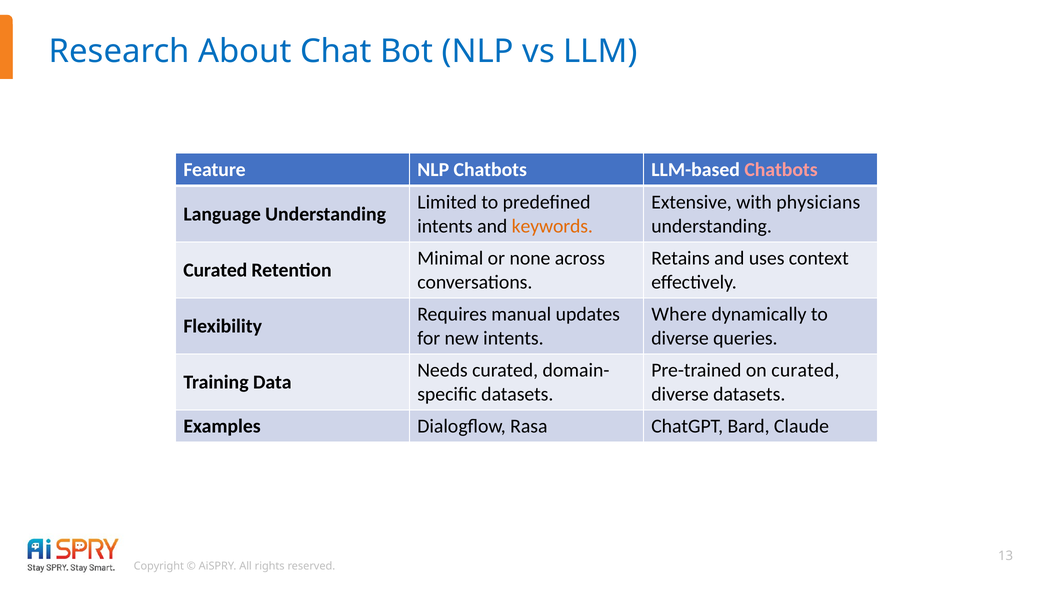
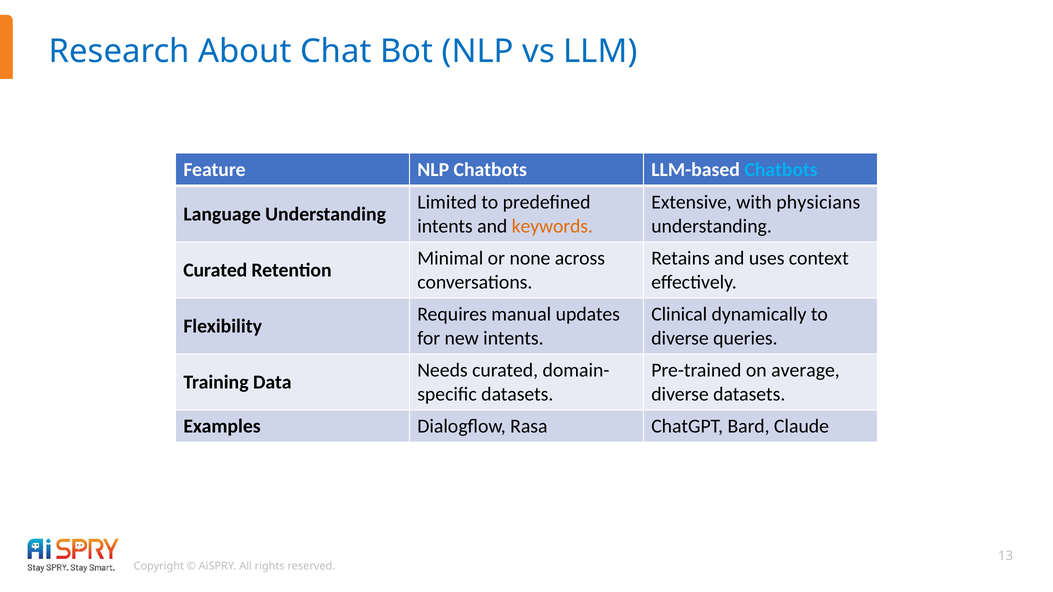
Chatbots at (781, 170) colour: pink -> light blue
Where: Where -> Clinical
on curated: curated -> average
